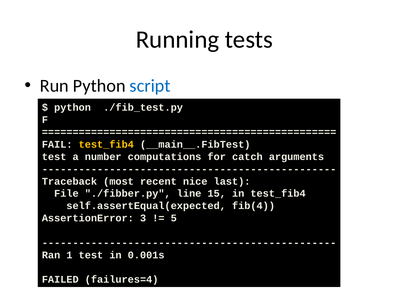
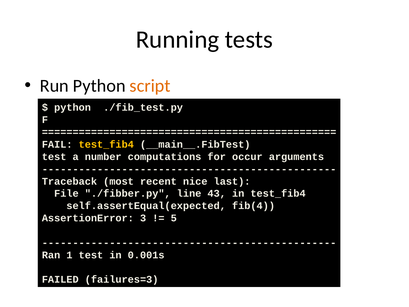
script colour: blue -> orange
catch: catch -> occur
15: 15 -> 43
failures=4: failures=4 -> failures=3
